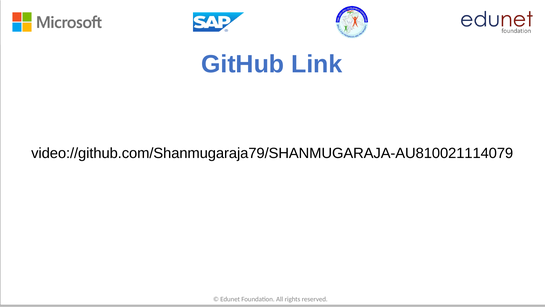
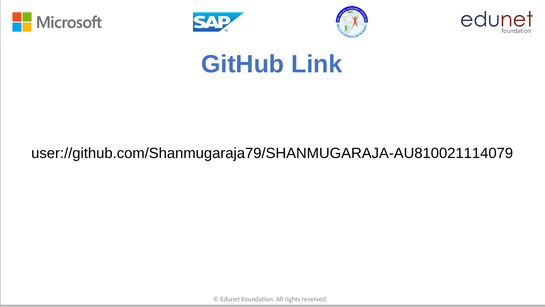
video://github.com/Shanmugaraja79/SHANMUGARAJA-AU810021114079: video://github.com/Shanmugaraja79/SHANMUGARAJA-AU810021114079 -> user://github.com/Shanmugaraja79/SHANMUGARAJA-AU810021114079
